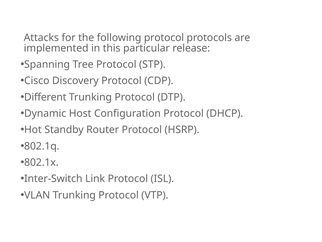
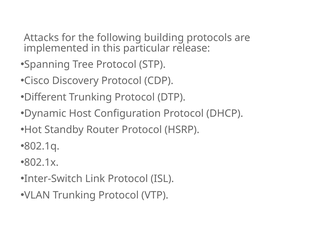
following protocol: protocol -> building
